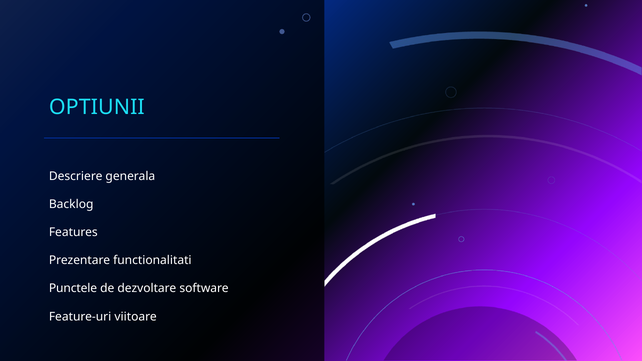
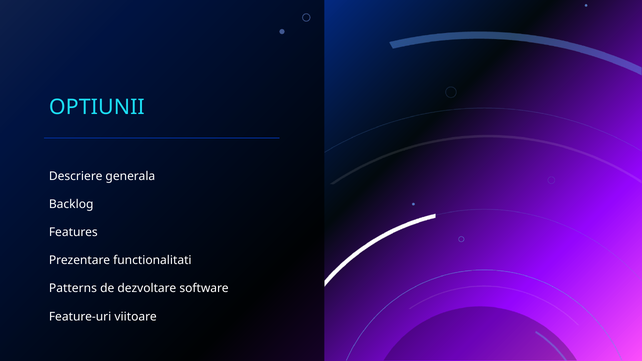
Punctele: Punctele -> Patterns
